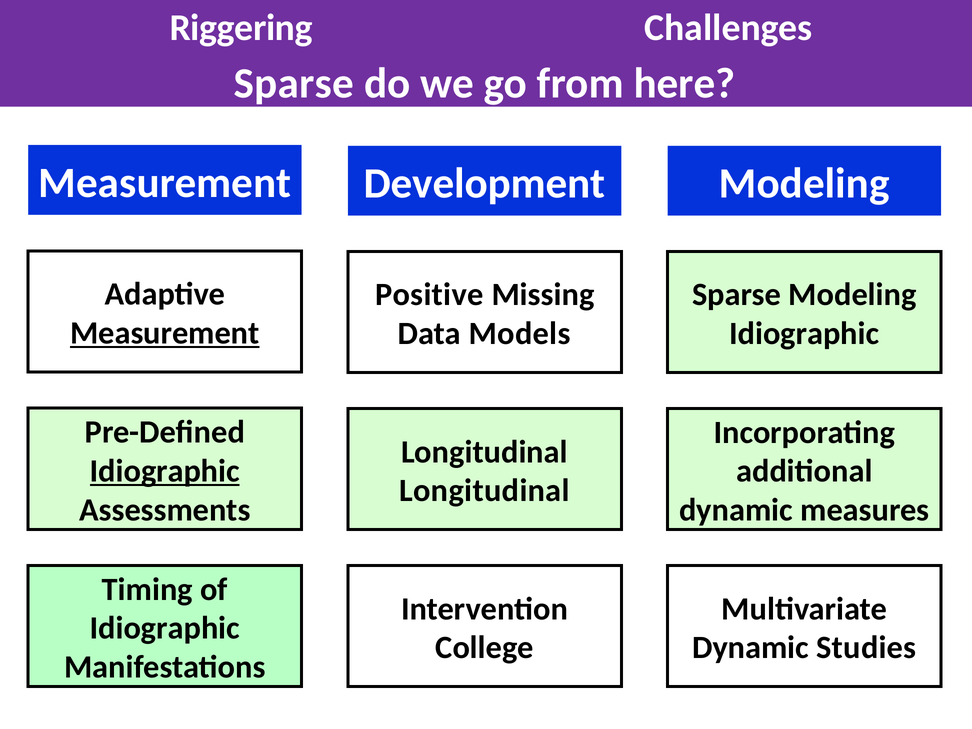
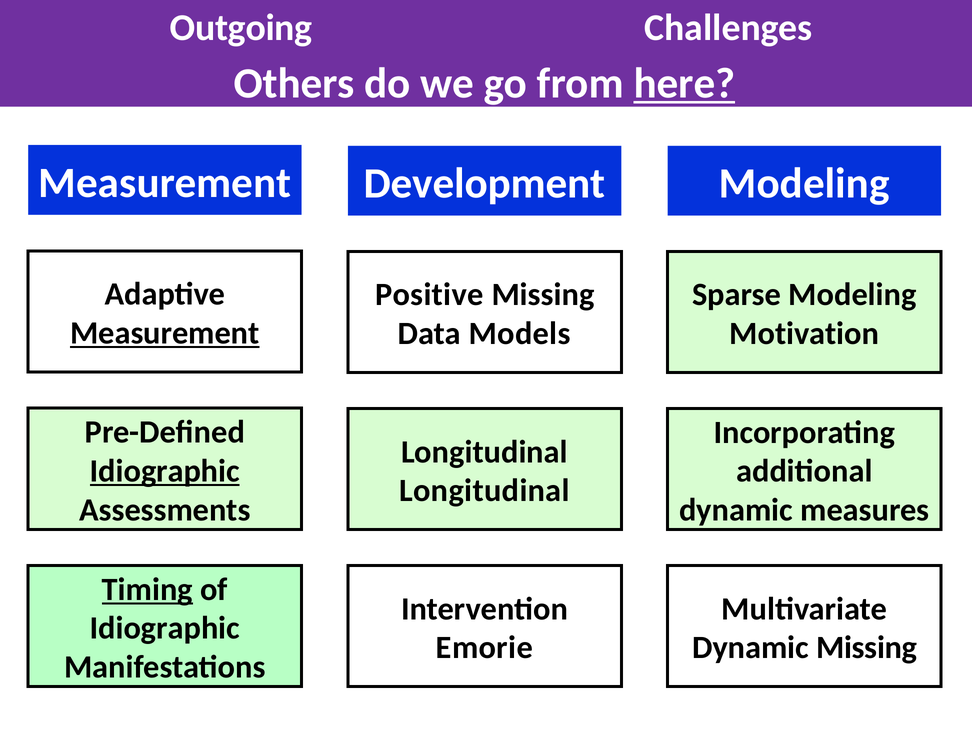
Riggering: Riggering -> Outgoing
Sparse at (294, 84): Sparse -> Others
here underline: none -> present
Idiographic at (804, 334): Idiographic -> Motivation
Timing underline: none -> present
College: College -> Emorie
Dynamic Studies: Studies -> Missing
